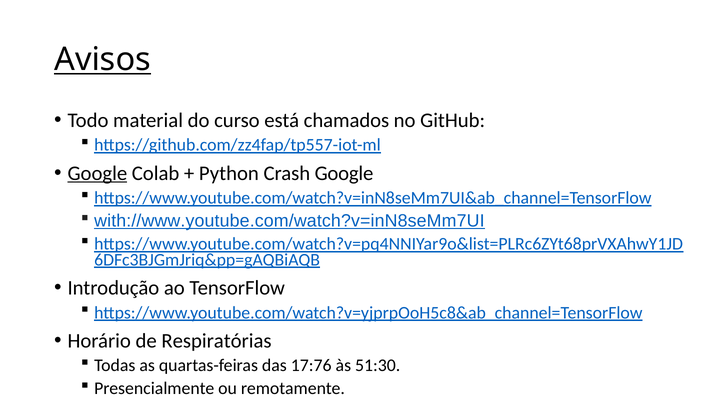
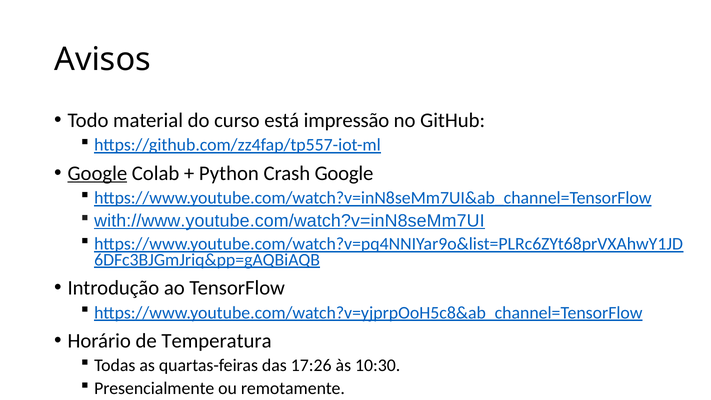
Avisos underline: present -> none
chamados: chamados -> impressão
Respiratórias: Respiratórias -> Temperatura
17:76: 17:76 -> 17:26
51:30: 51:30 -> 10:30
